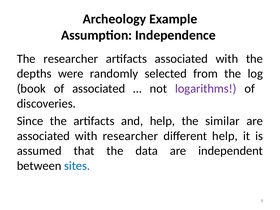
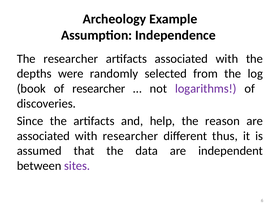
of associated: associated -> researcher
similar: similar -> reason
different help: help -> thus
sites colour: blue -> purple
